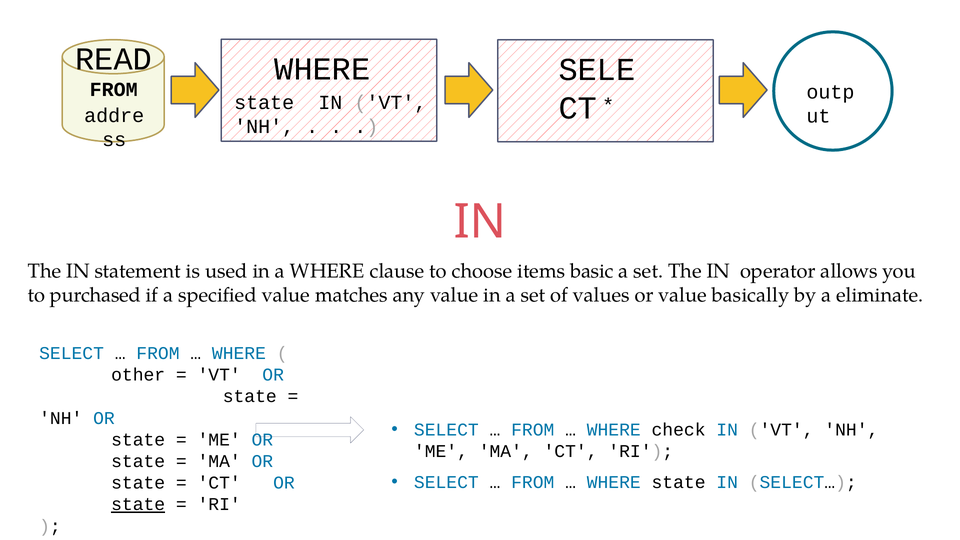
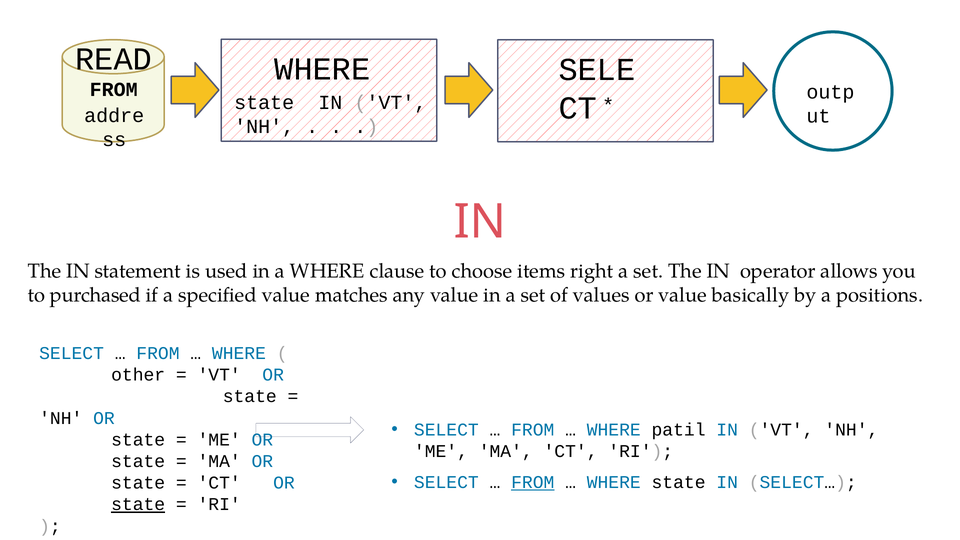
basic: basic -> right
eliminate: eliminate -> positions
check: check -> patil
FROM at (533, 482) underline: none -> present
